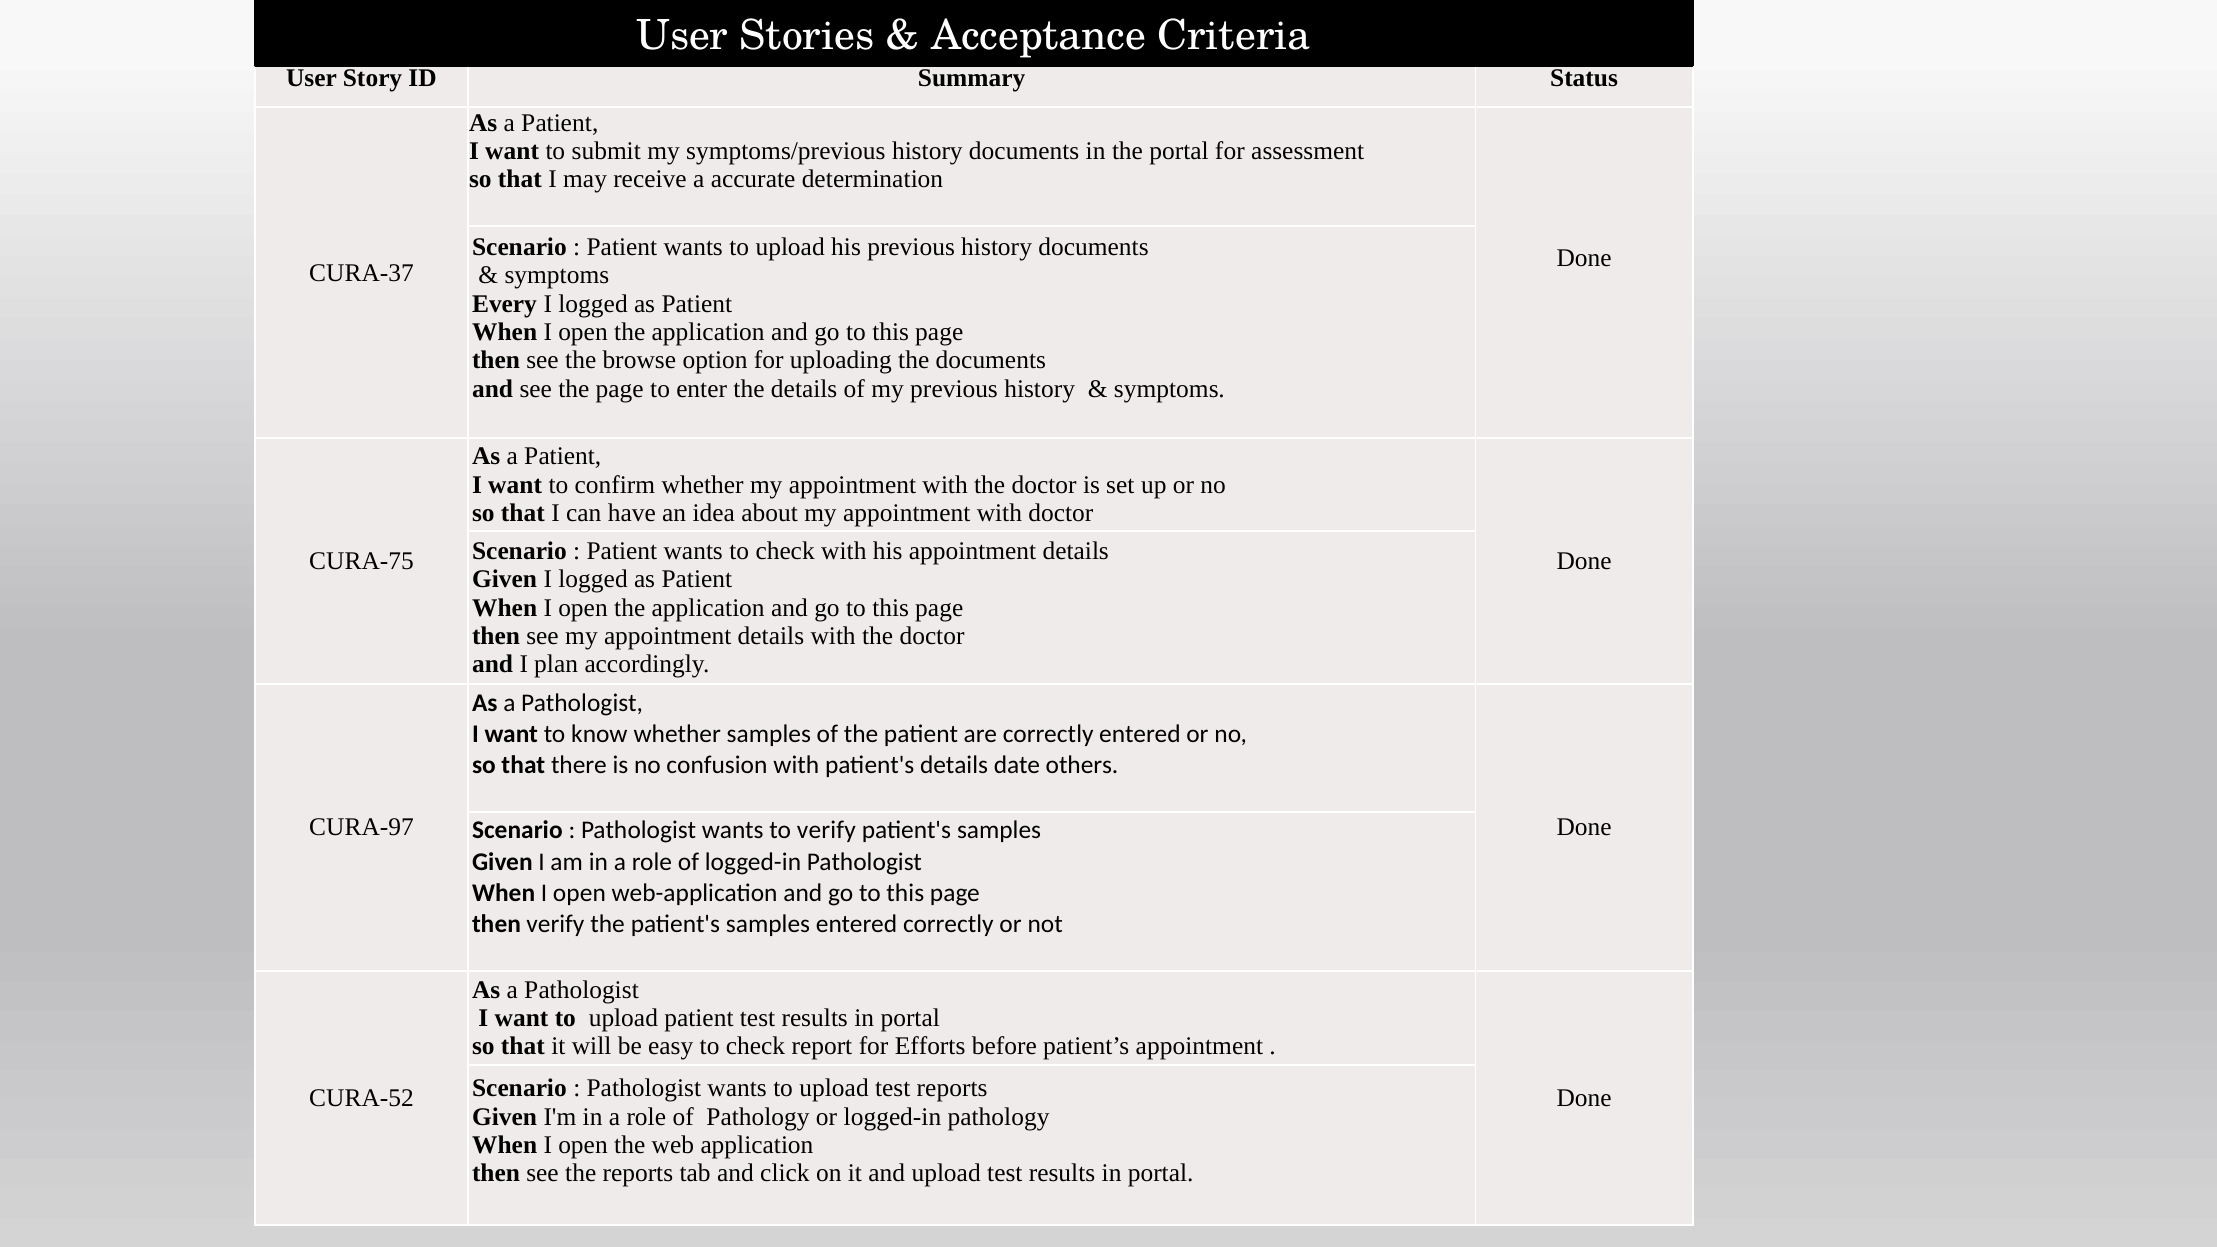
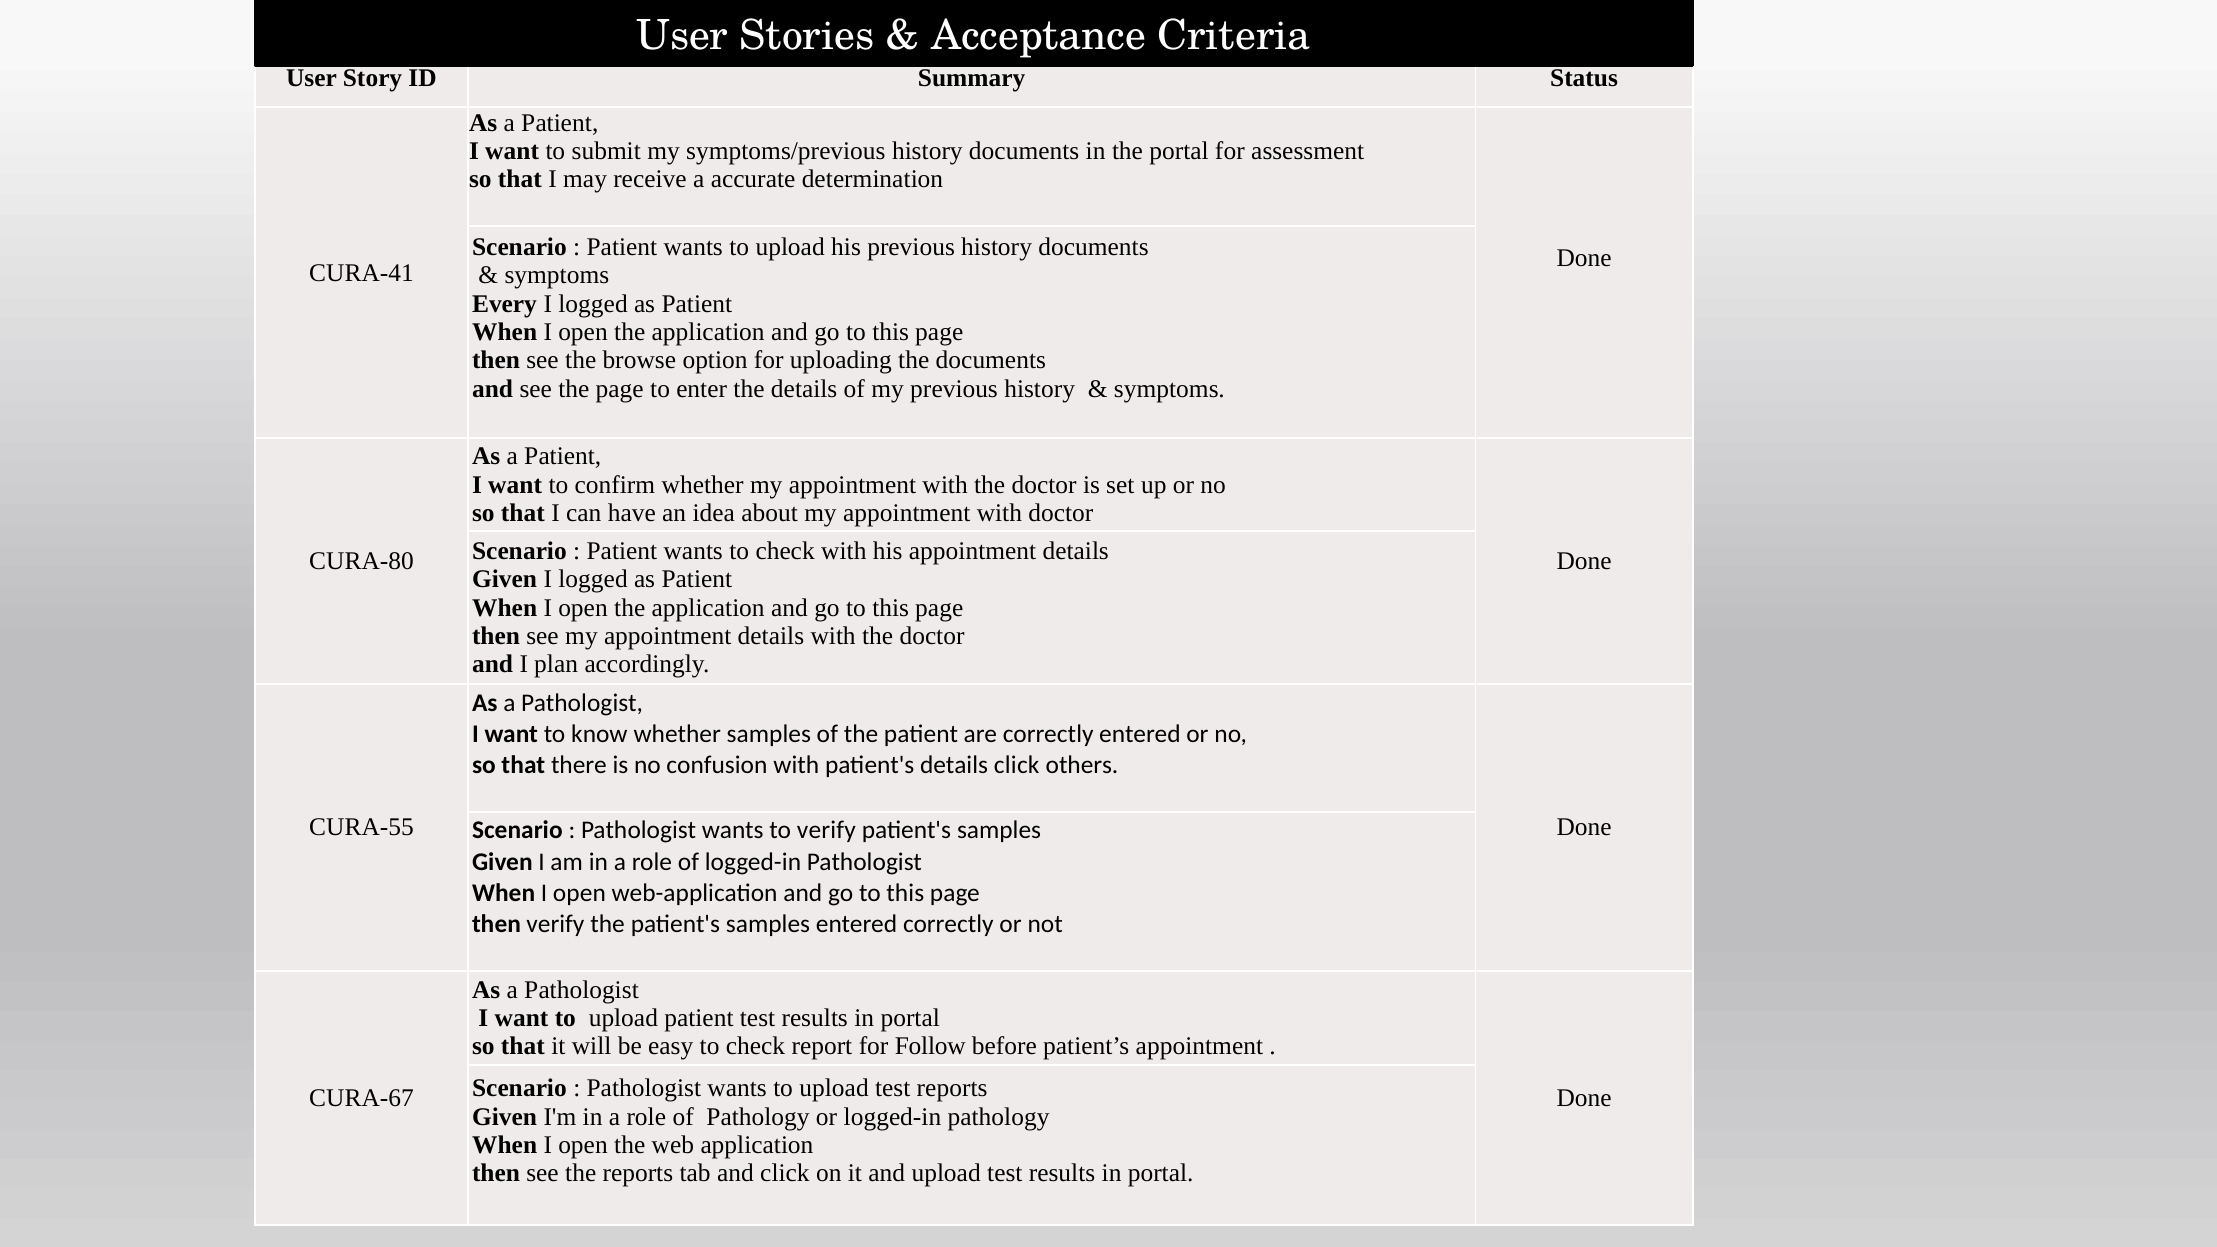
CURA-37: CURA-37 -> CURA-41
CURA-75: CURA-75 -> CURA-80
details date: date -> click
CURA-97: CURA-97 -> CURA-55
Efforts: Efforts -> Follow
CURA-52: CURA-52 -> CURA-67
